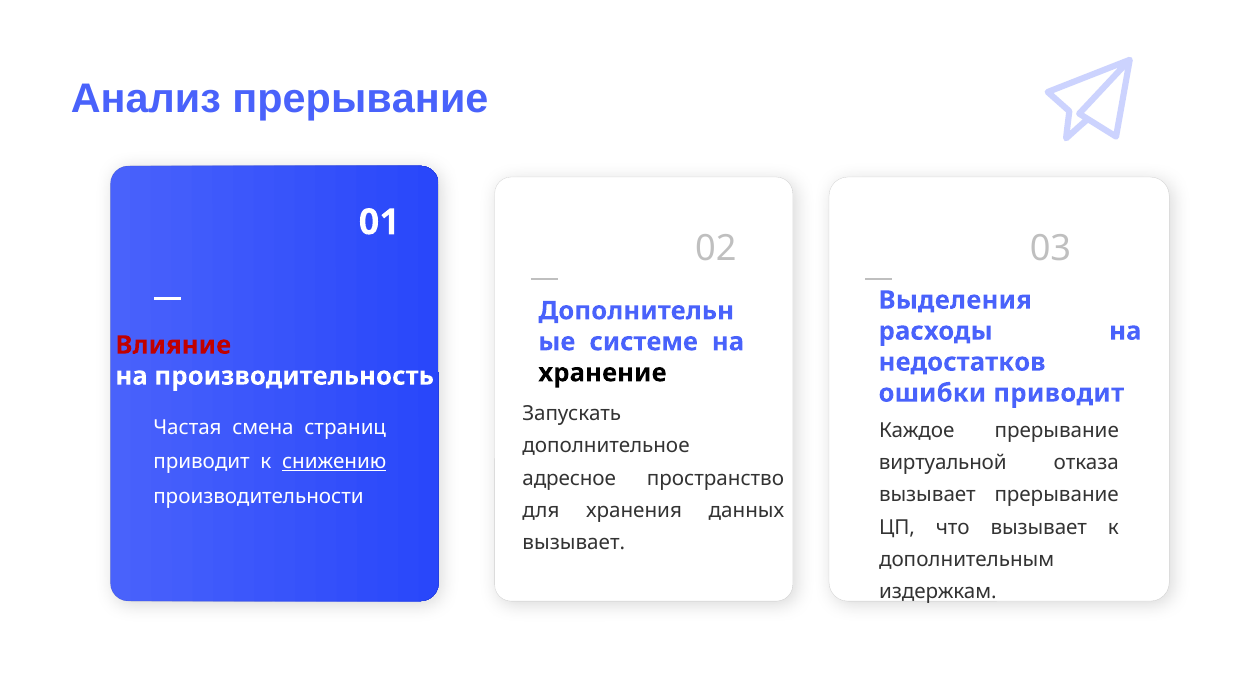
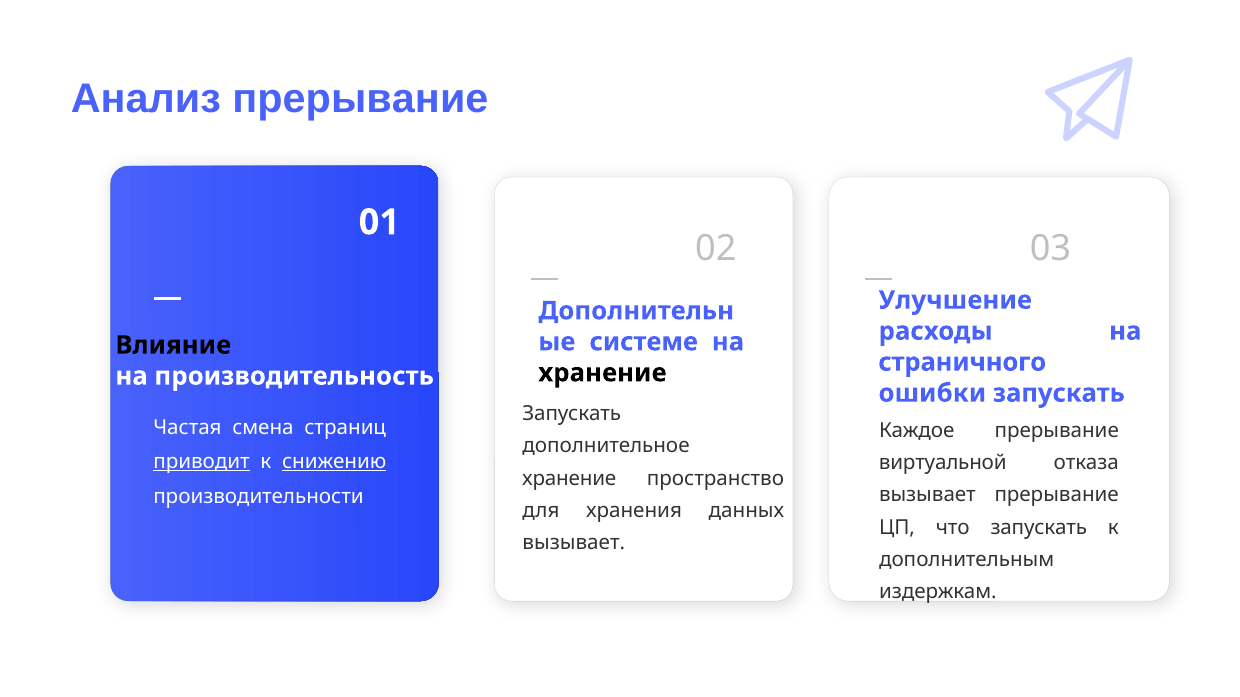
Выделения: Выделения -> Улучшение
Влияние colour: red -> black
недостатков: недостатков -> страничного
ошибки приводит: приводит -> запускать
приводит at (202, 462) underline: none -> present
адресное at (569, 479): адресное -> хранение
что вызывает: вызывает -> запускать
